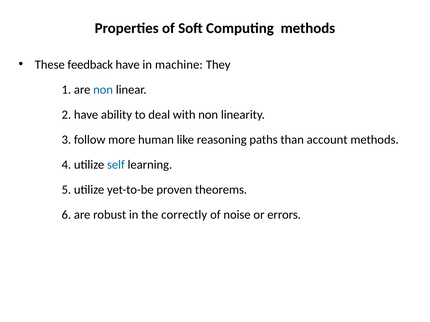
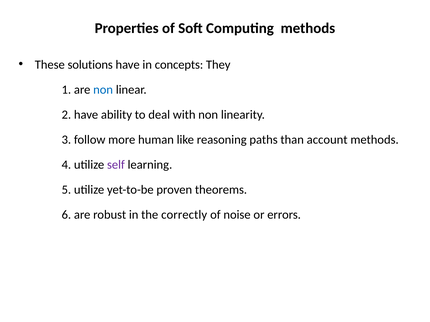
feedback: feedback -> solutions
machine: machine -> concepts
self colour: blue -> purple
